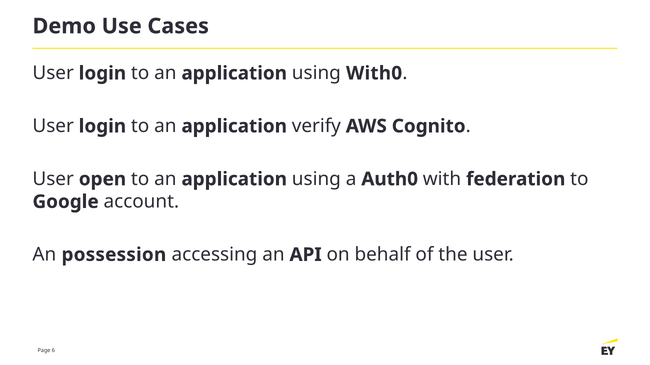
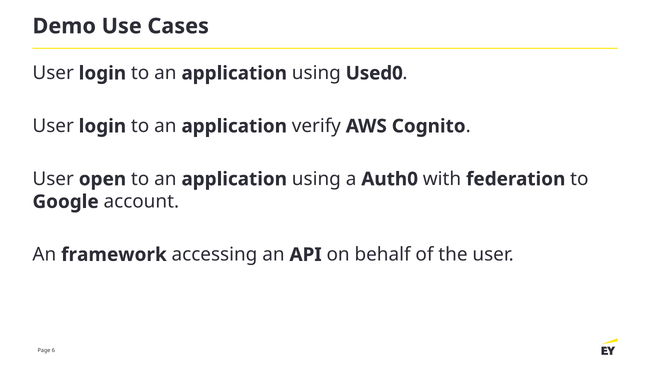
With0: With0 -> Used0
possession: possession -> framework
